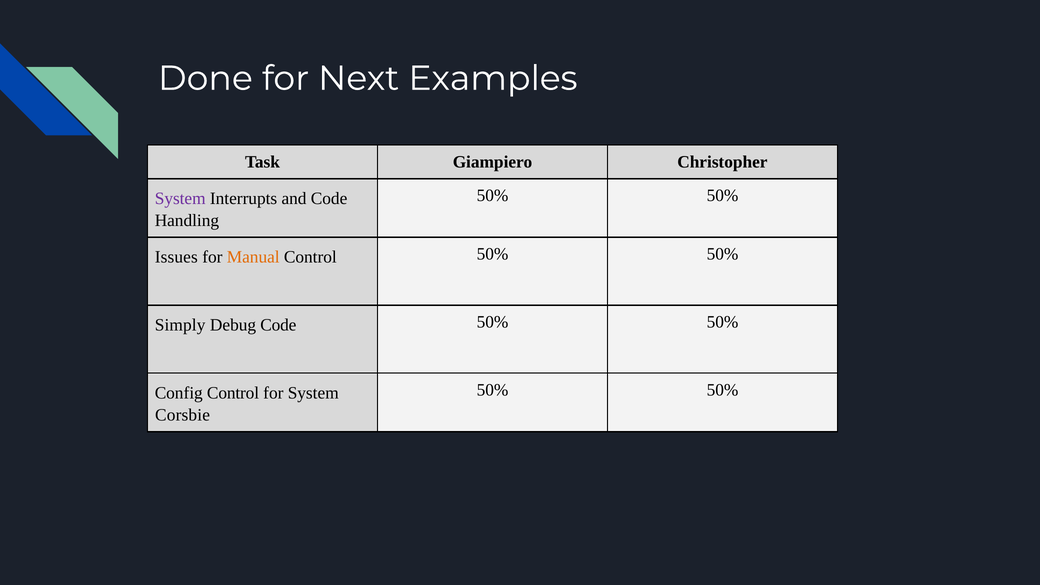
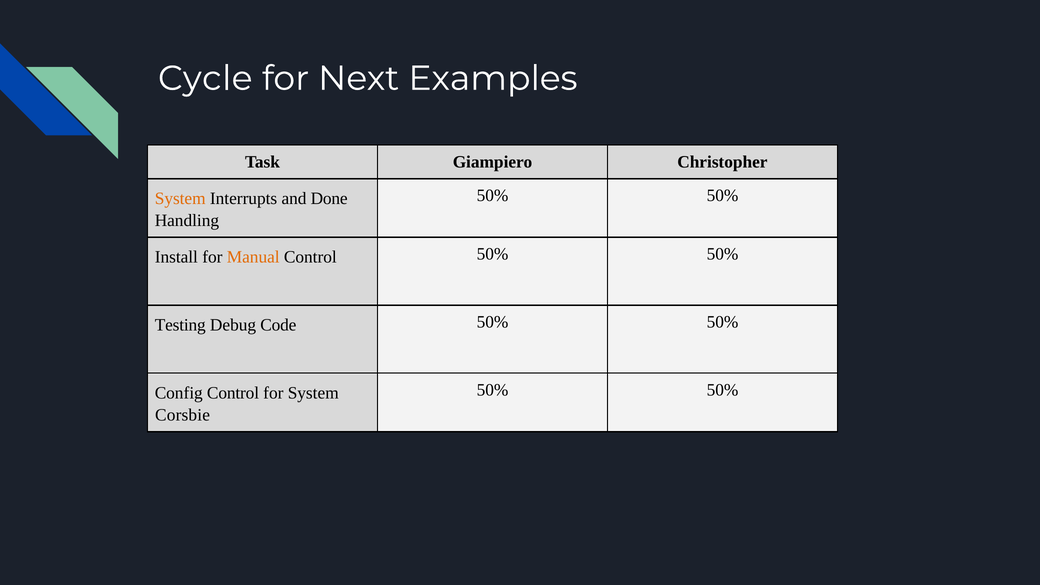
Done: Done -> Cycle
System at (180, 198) colour: purple -> orange
and Code: Code -> Done
Issues: Issues -> Install
Simply: Simply -> Testing
